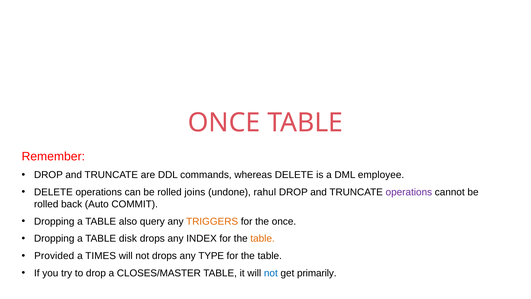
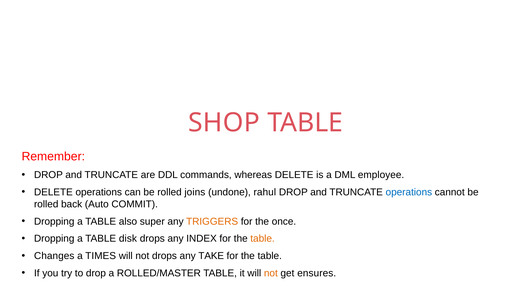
ONCE at (224, 123): ONCE -> SHOP
operations at (409, 192) colour: purple -> blue
query: query -> super
Provided: Provided -> Changes
TYPE: TYPE -> TAKE
CLOSES/MASTER: CLOSES/MASTER -> ROLLED/MASTER
not at (271, 273) colour: blue -> orange
primarily: primarily -> ensures
